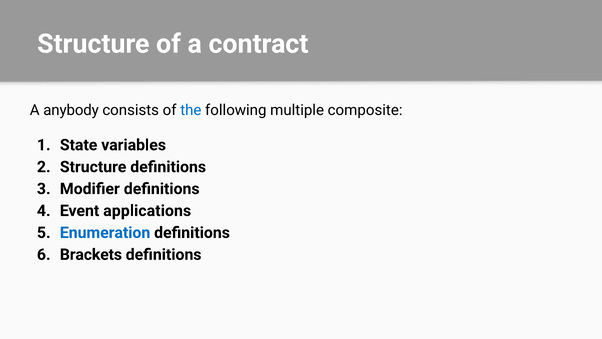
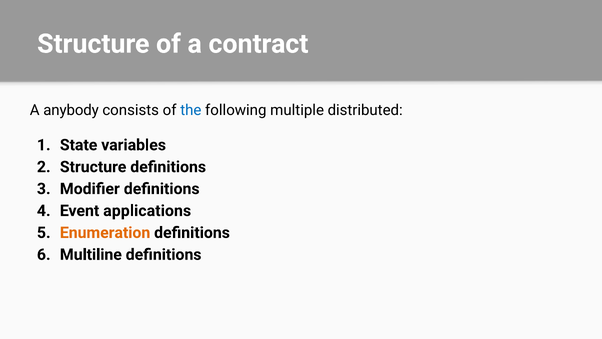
composite: composite -> distributed
Enumeration colour: blue -> orange
Brackets: Brackets -> Multiline
